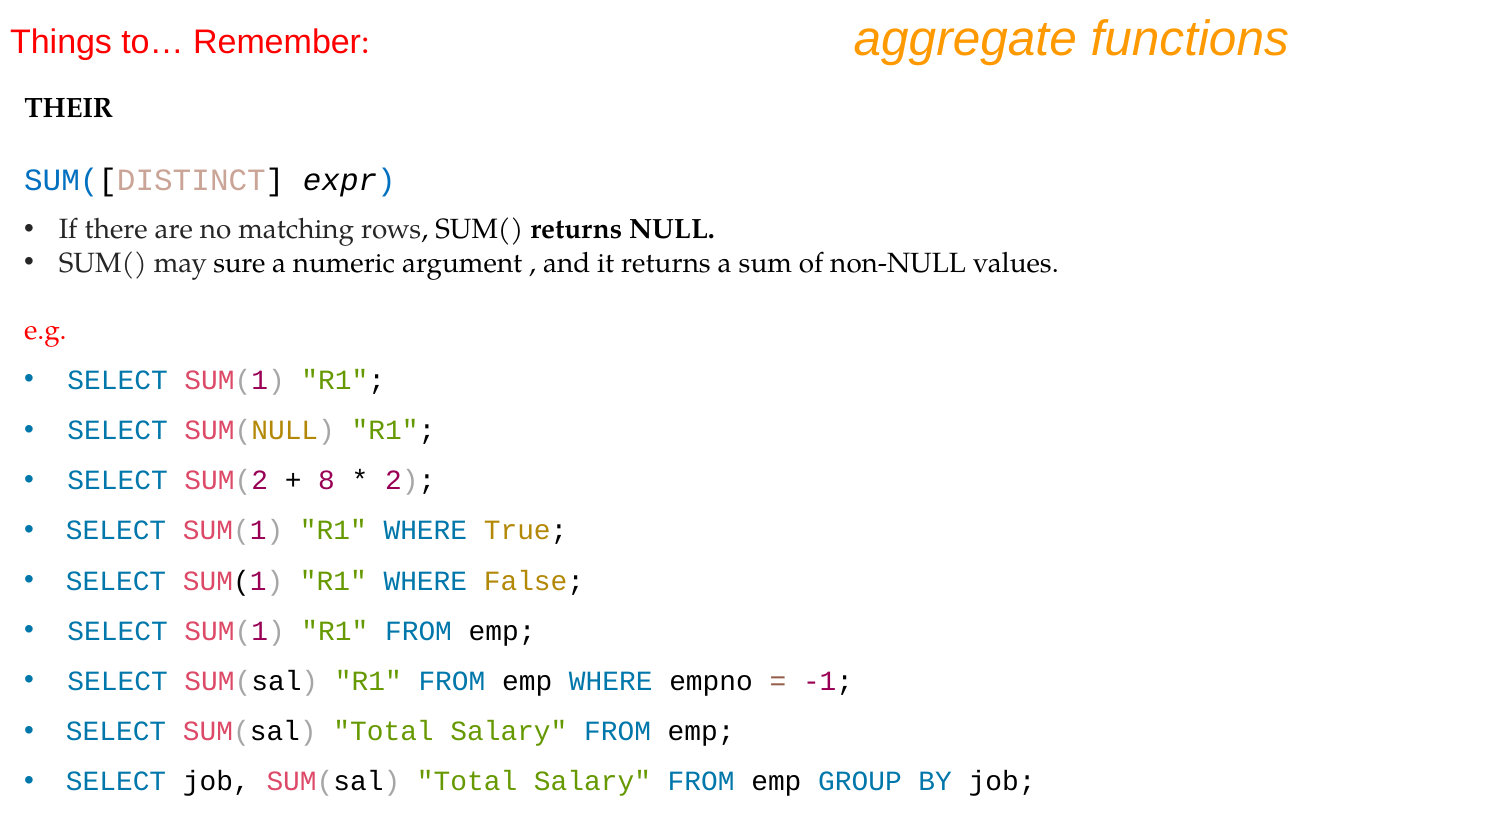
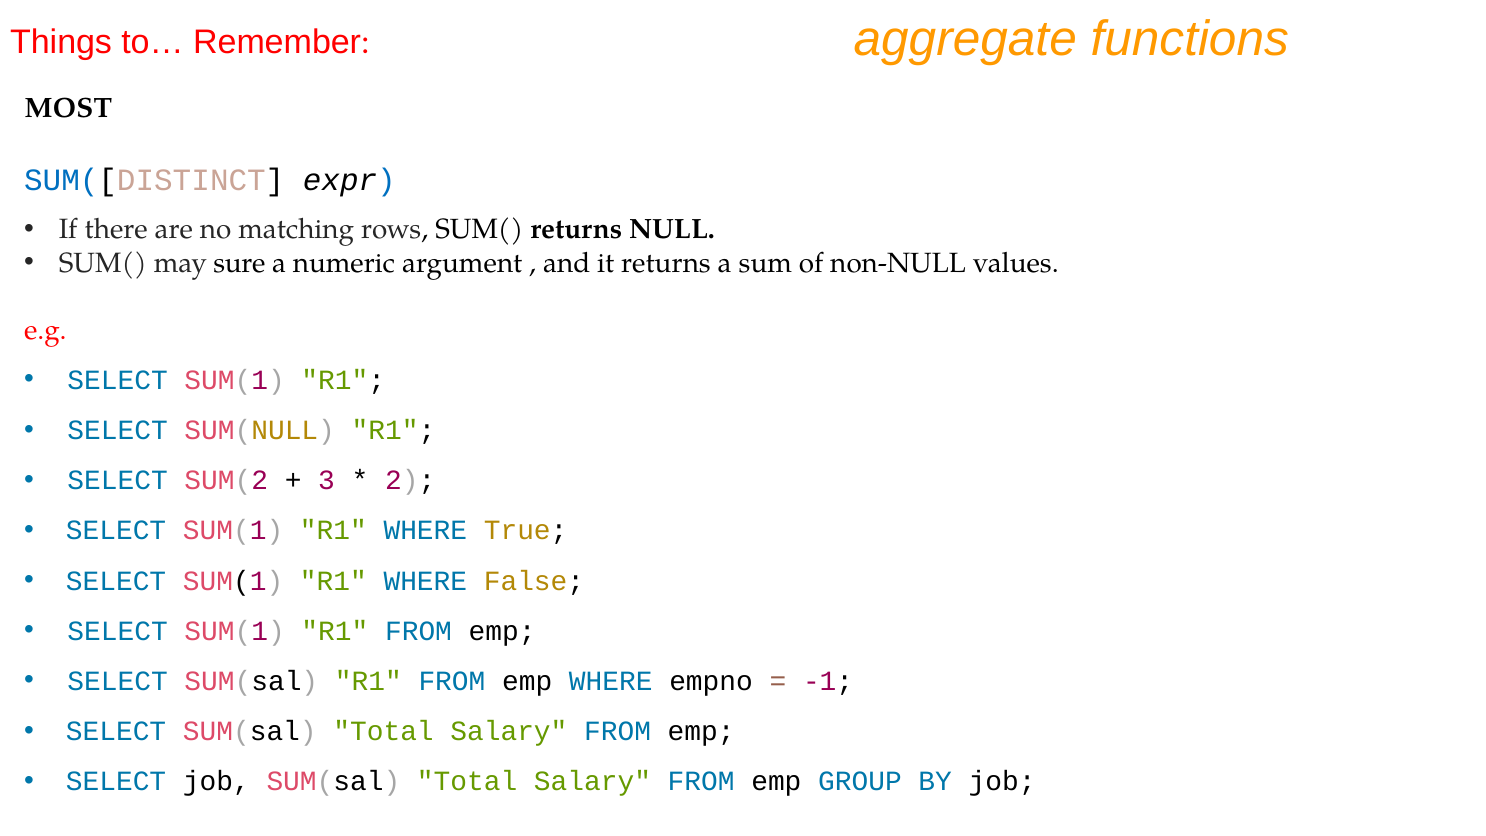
THEIR: THEIR -> MOST
8: 8 -> 3
